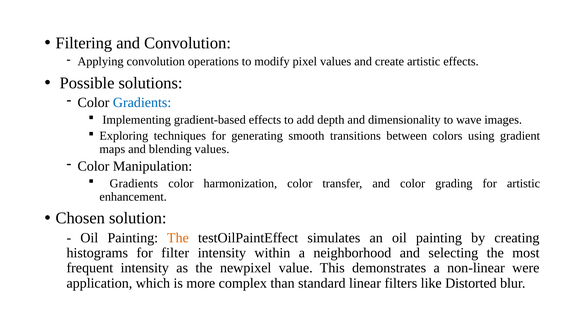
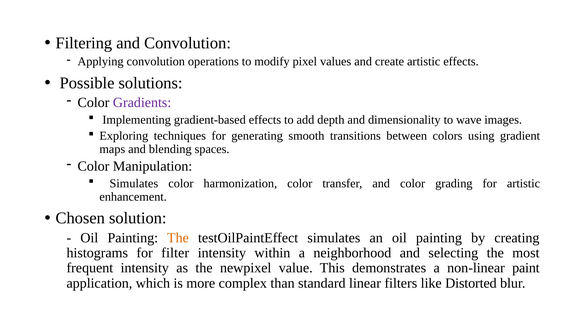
Gradients at (142, 103) colour: blue -> purple
blending values: values -> spaces
Gradients at (134, 184): Gradients -> Simulates
were: were -> paint
